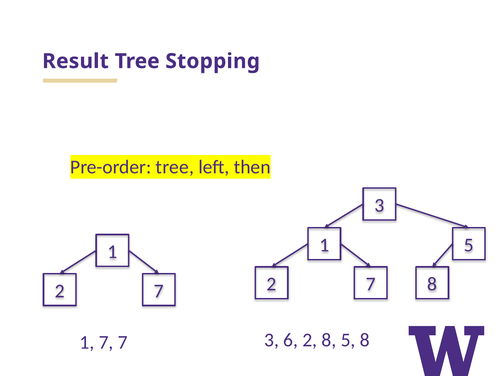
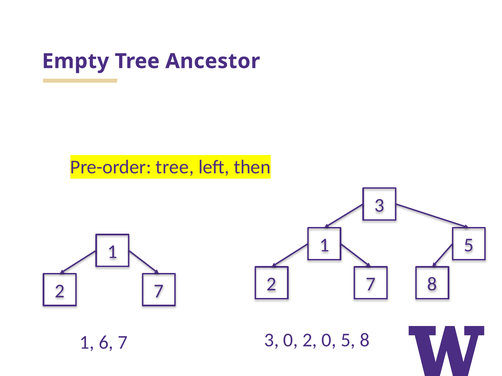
Result: Result -> Empty
Stopping: Stopping -> Ancestor
1 7: 7 -> 6
3 6: 6 -> 0
2 8: 8 -> 0
